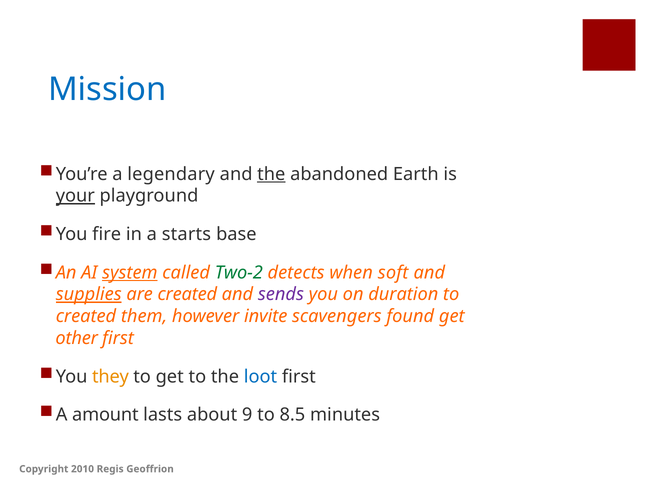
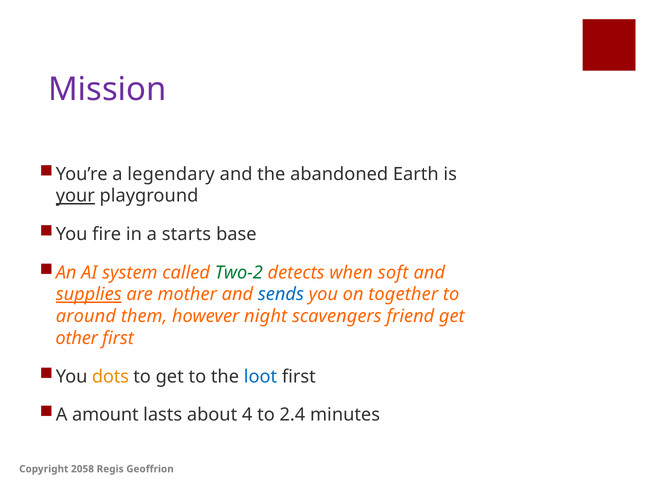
Mission colour: blue -> purple
the at (271, 174) underline: present -> none
system underline: present -> none
are created: created -> mother
sends colour: purple -> blue
duration: duration -> together
created at (86, 316): created -> around
invite: invite -> night
found: found -> friend
they: they -> dots
9: 9 -> 4
8.5: 8.5 -> 2.4
2010: 2010 -> 2058
